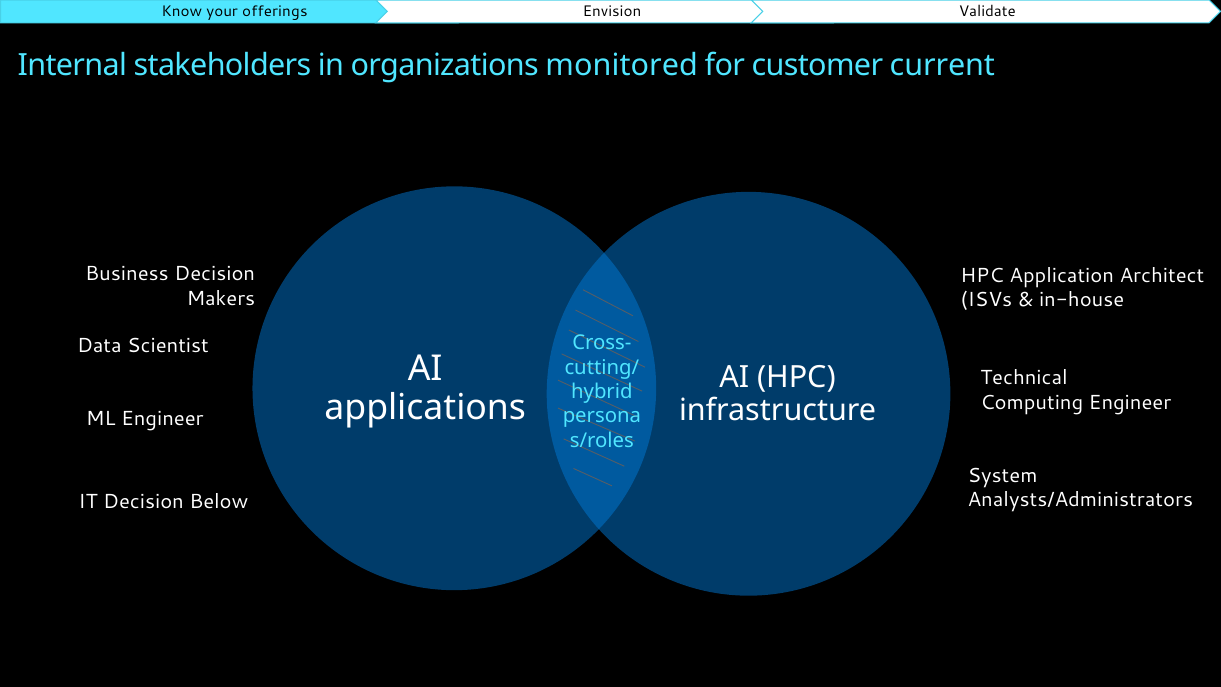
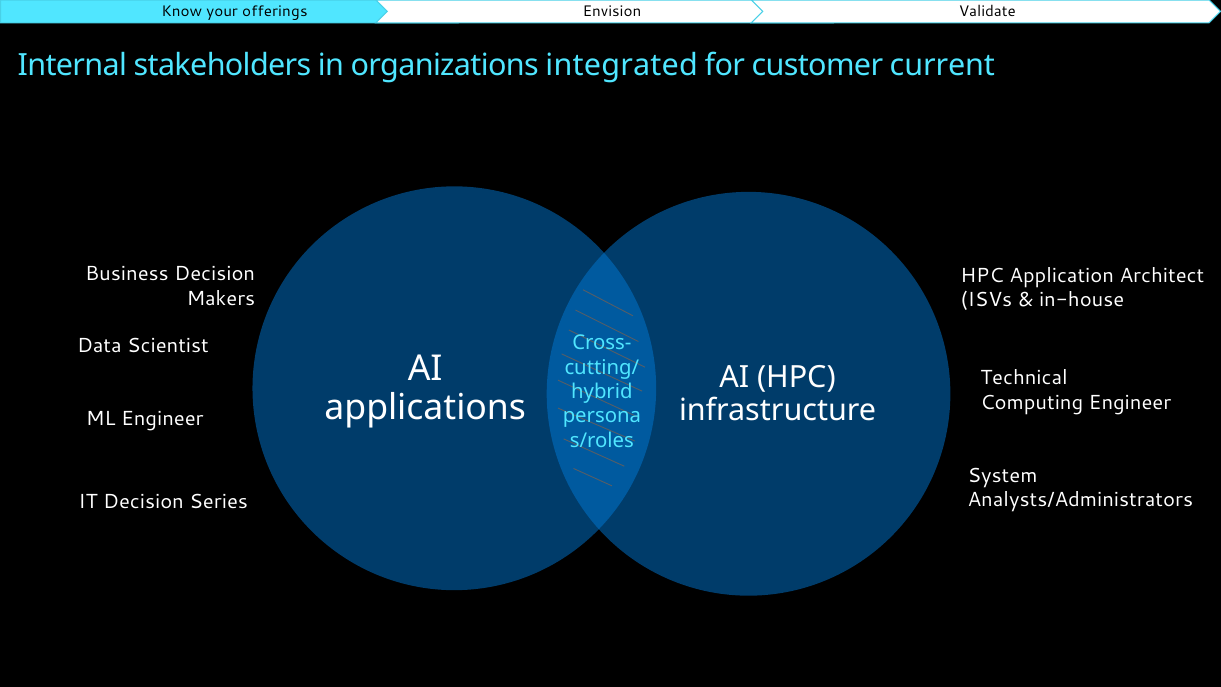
monitored: monitored -> integrated
Below: Below -> Series
